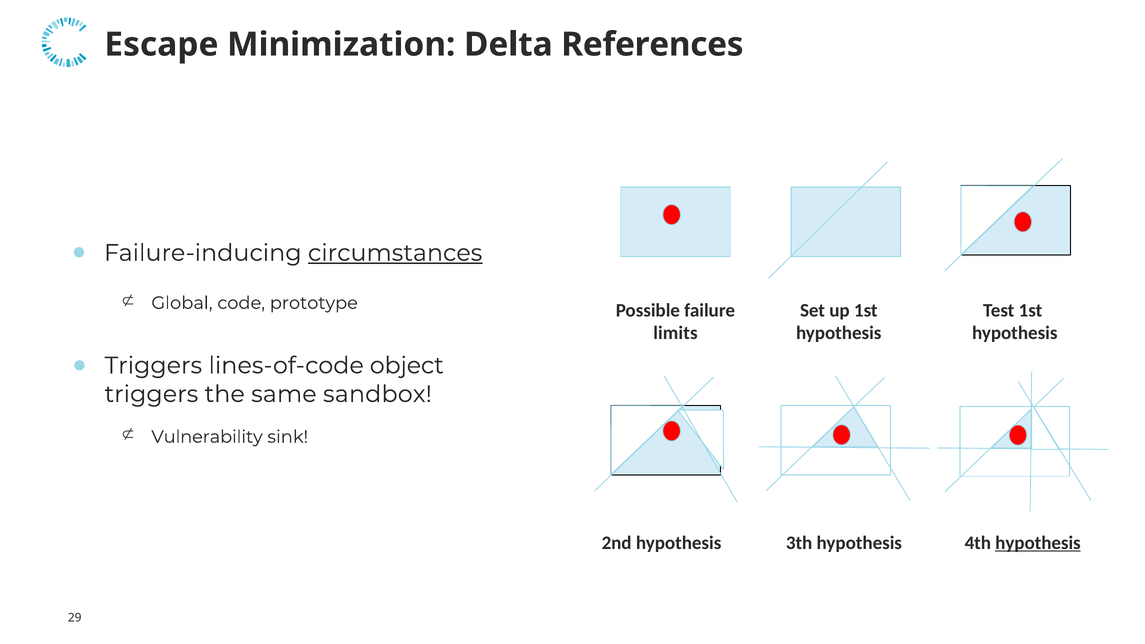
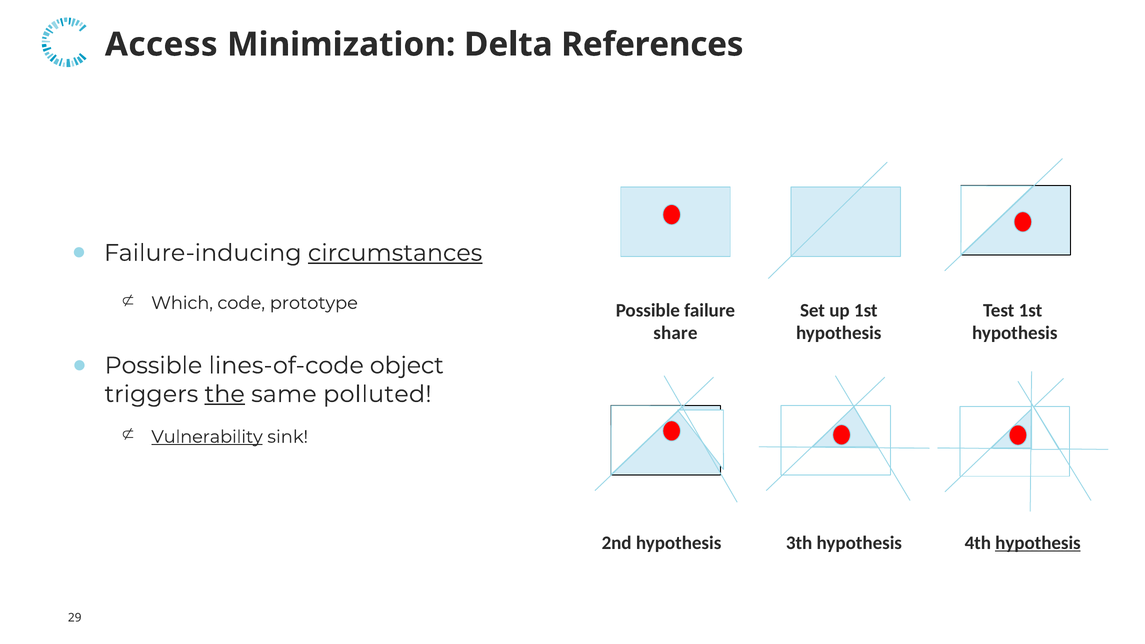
Escape: Escape -> Access
Global: Global -> Which
limits: limits -> share
Triggers at (153, 366): Triggers -> Possible
the underline: none -> present
sandbox: sandbox -> polluted
Vulnerability underline: none -> present
